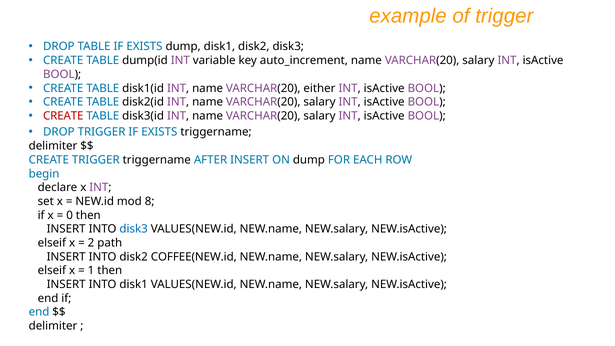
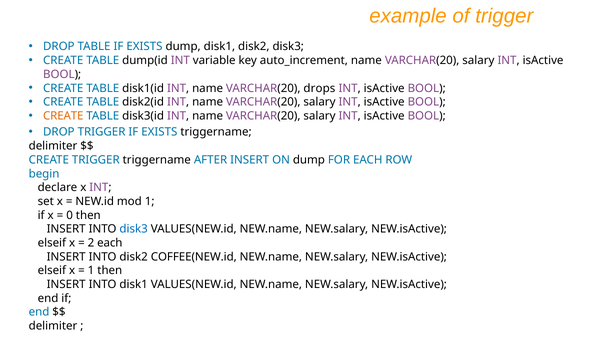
either: either -> drops
CREATE at (63, 116) colour: red -> orange
mod 8: 8 -> 1
2 path: path -> each
